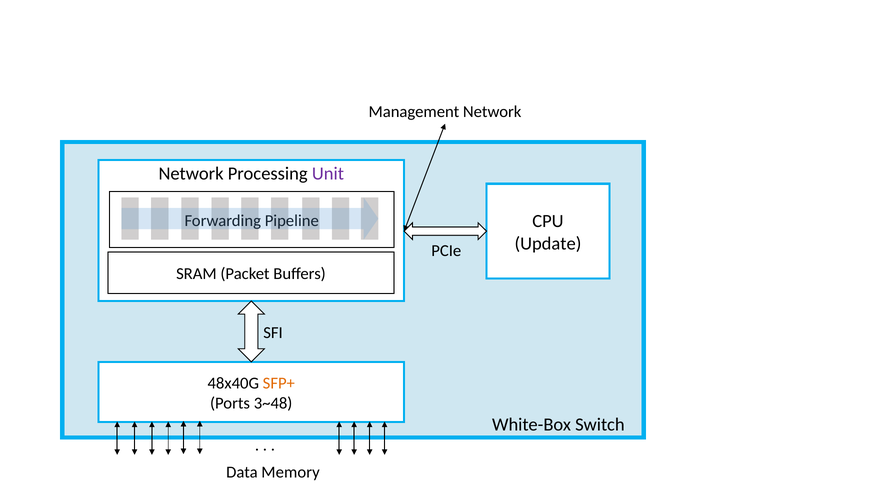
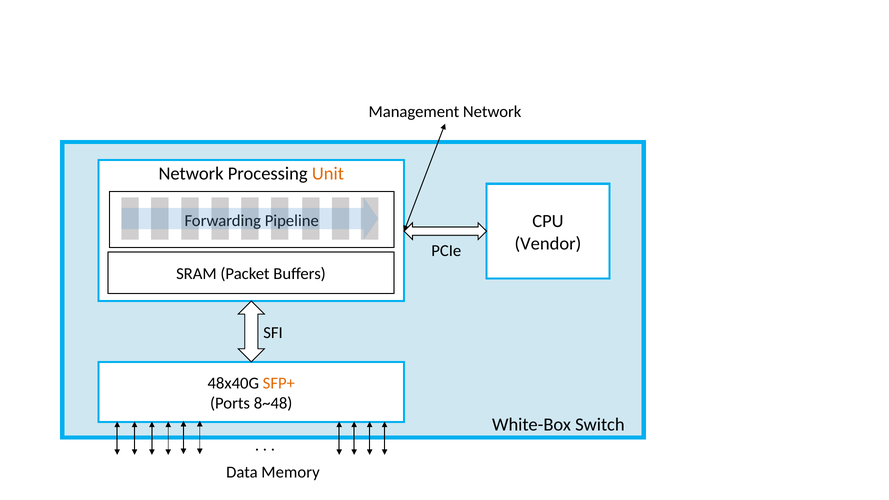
Unit colour: purple -> orange
Update: Update -> Vendor
3~48: 3~48 -> 8~48
